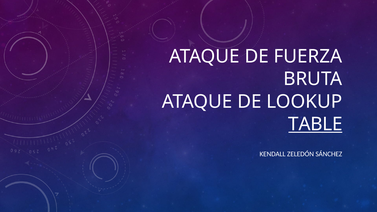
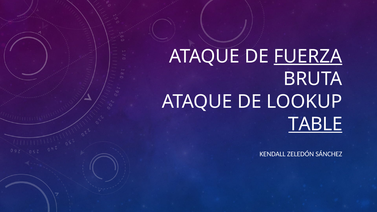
FUERZA underline: none -> present
